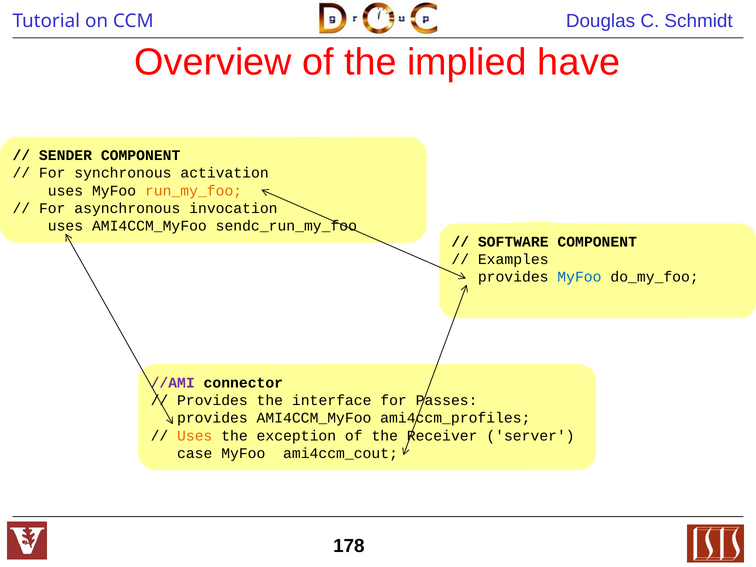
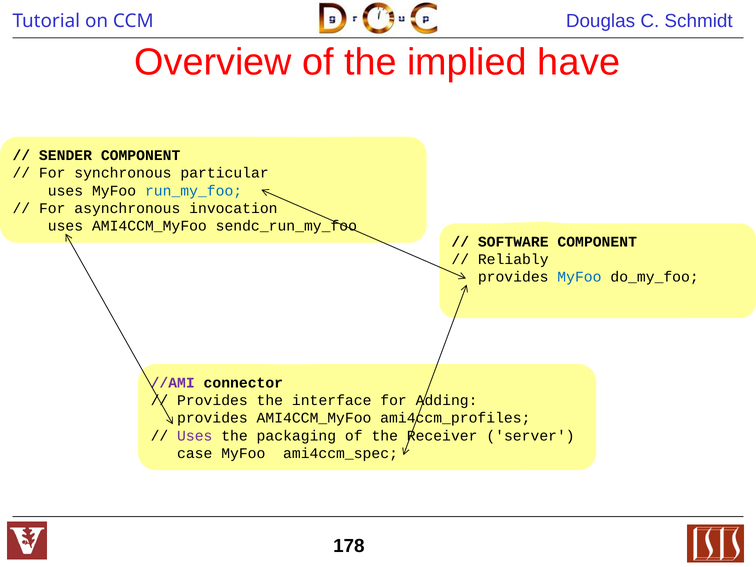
activation: activation -> particular
run_my_foo colour: orange -> blue
Examples: Examples -> Reliably
Passes: Passes -> Adding
Uses at (195, 436) colour: orange -> purple
exception: exception -> packaging
ami4ccm_cout: ami4ccm_cout -> ami4ccm_spec
